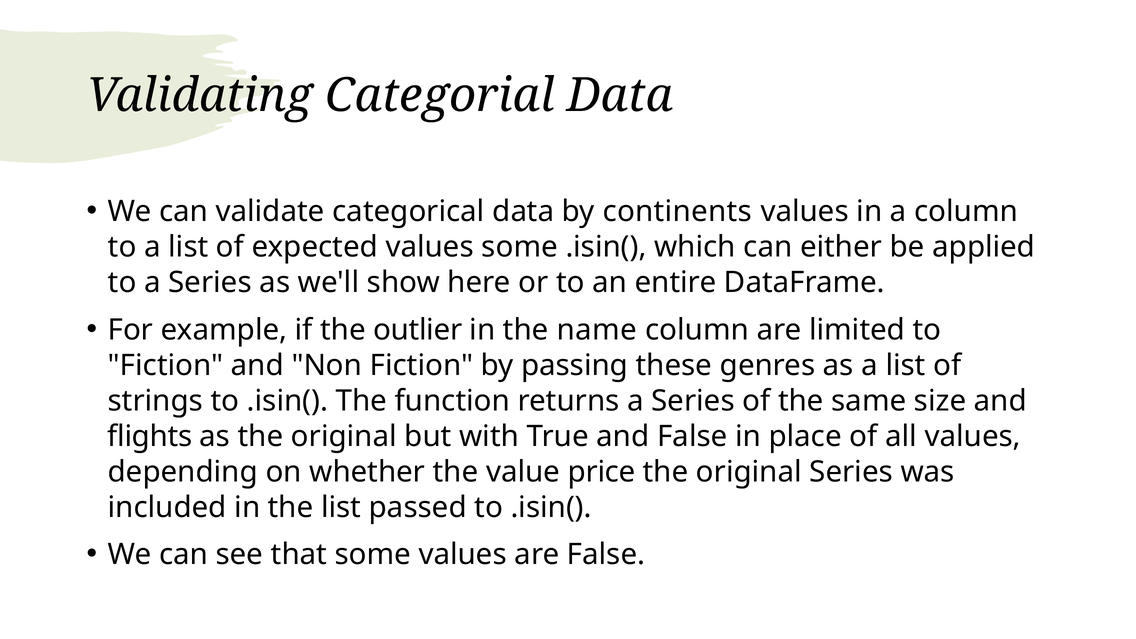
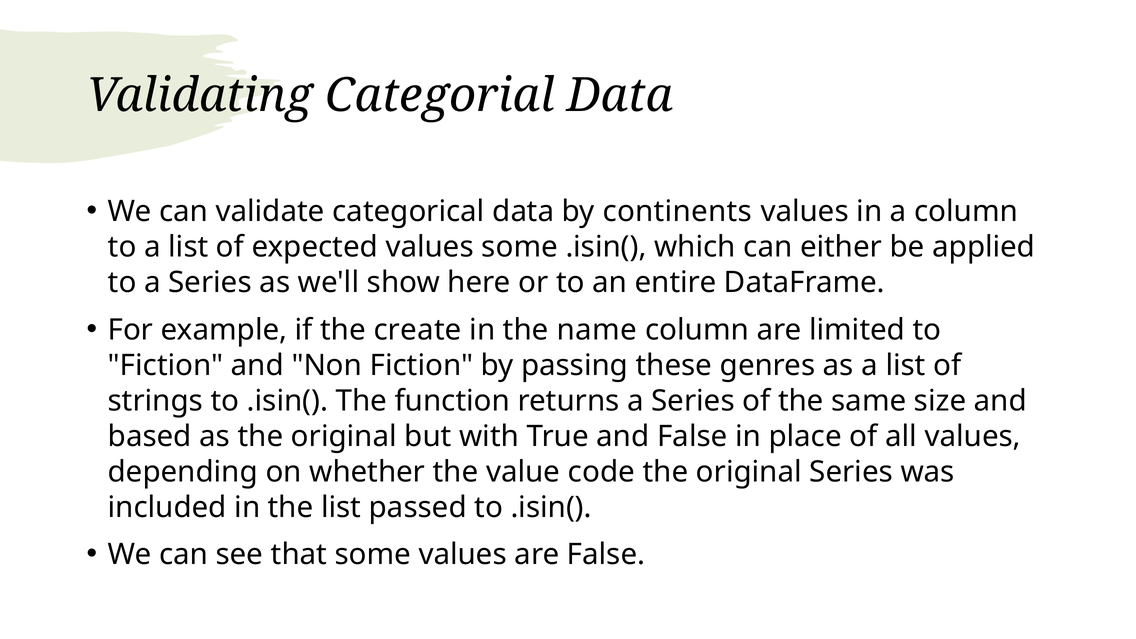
outlier: outlier -> create
flights: flights -> based
price: price -> code
